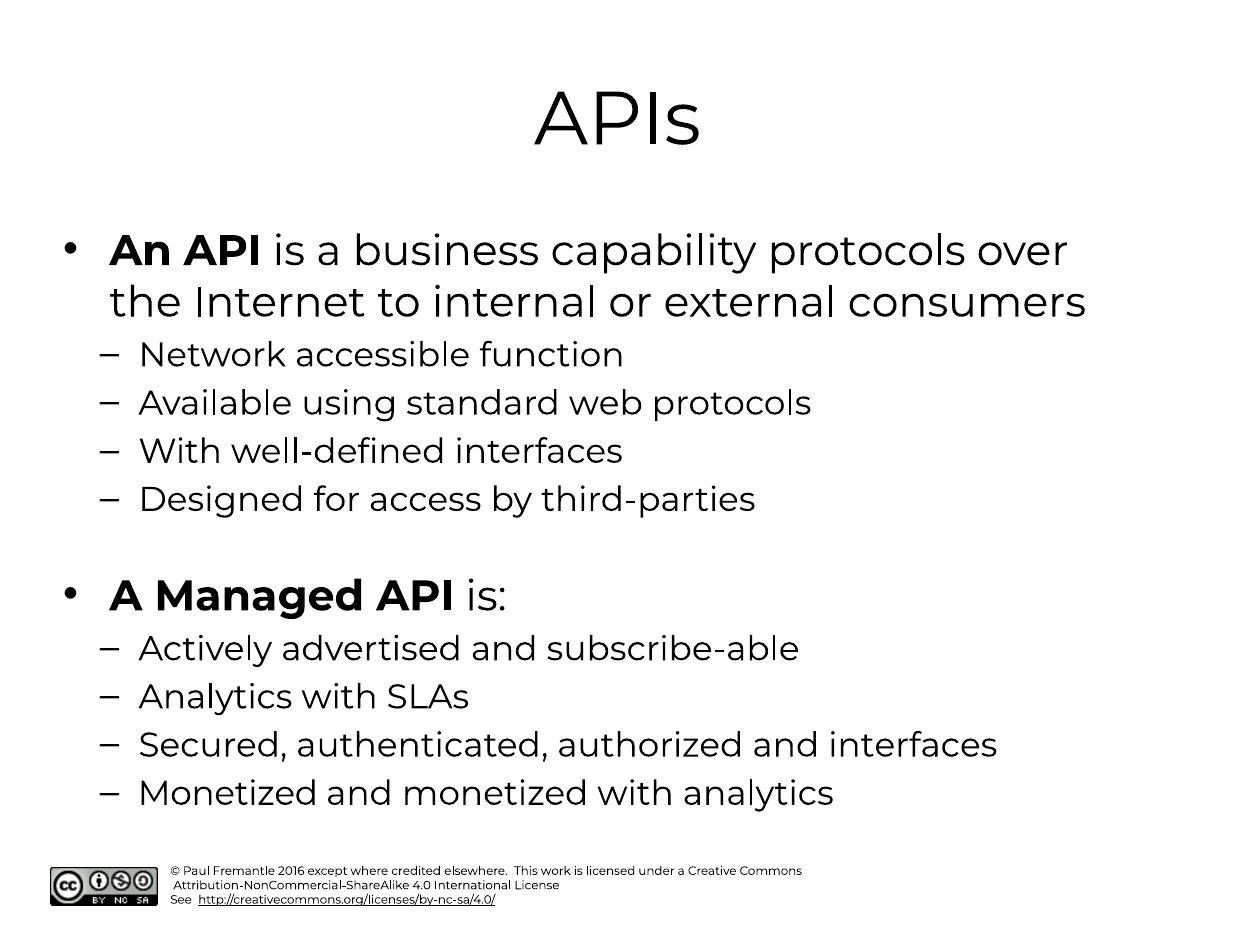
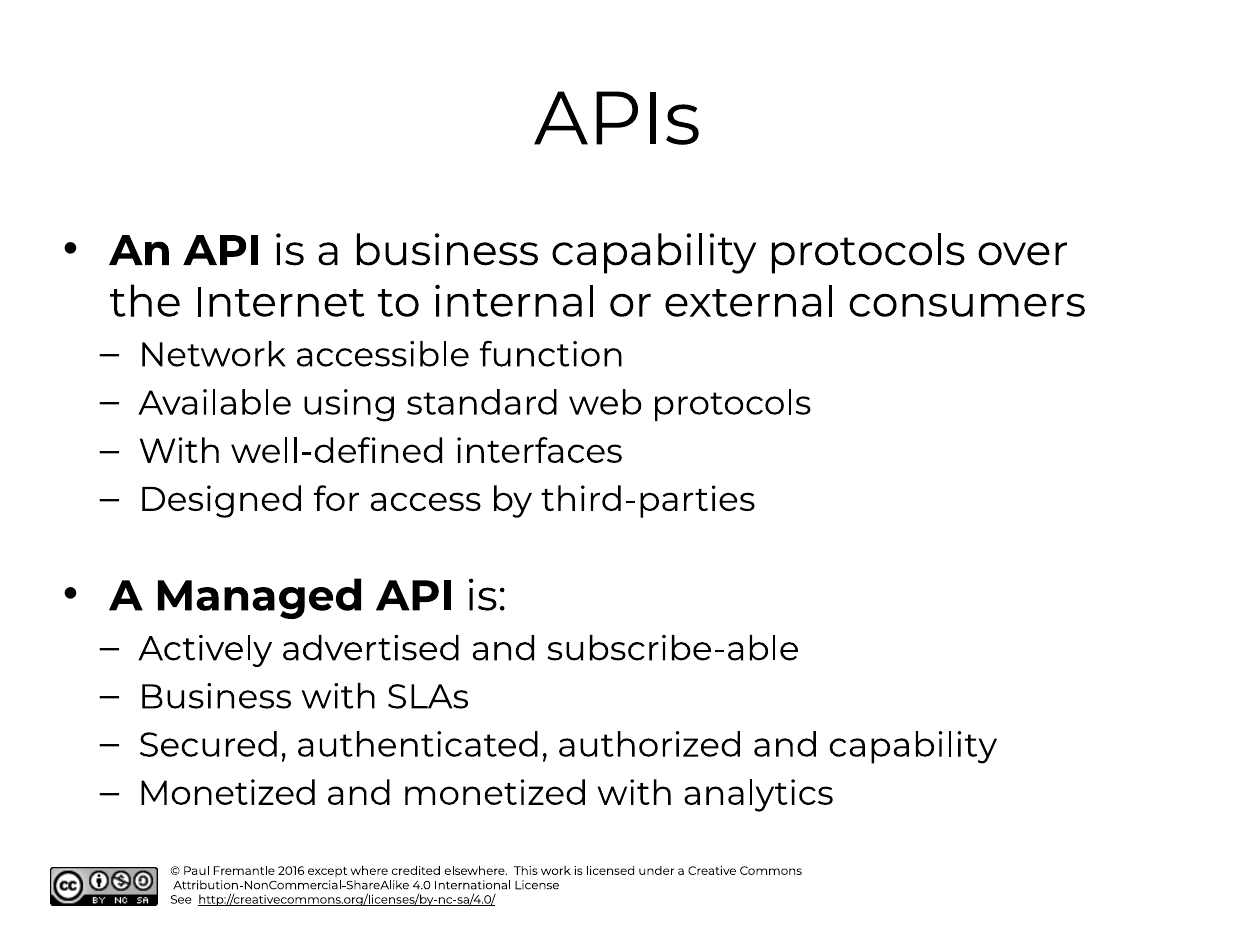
Analytics at (215, 697): Analytics -> Business
and interfaces: interfaces -> capability
